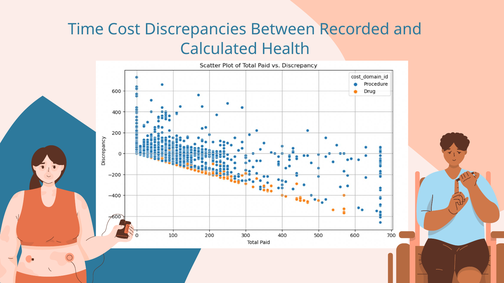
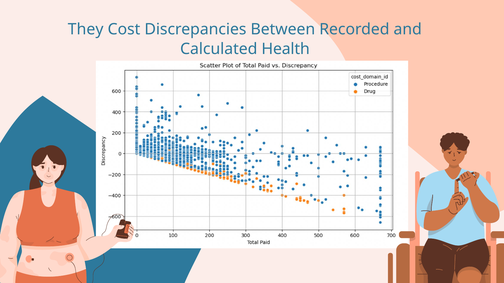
Time: Time -> They
